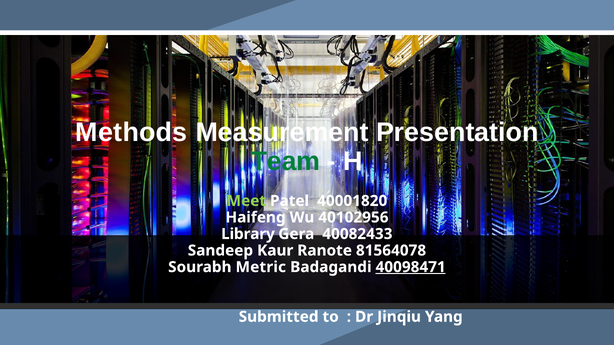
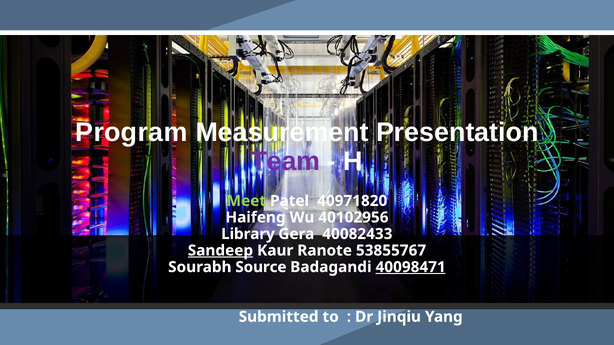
Methods: Methods -> Program
Team colour: green -> purple
40001820: 40001820 -> 40971820
Sandeep underline: none -> present
81564078: 81564078 -> 53855767
Metric: Metric -> Source
